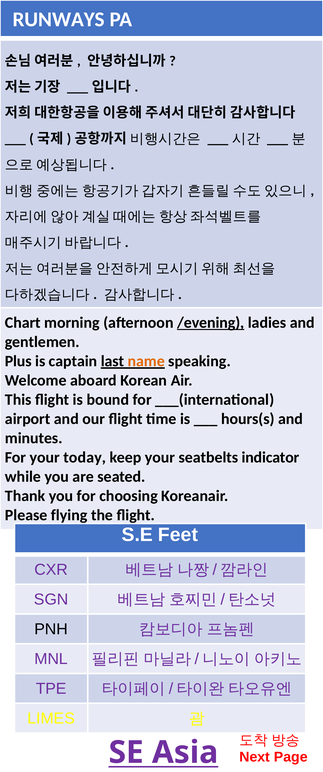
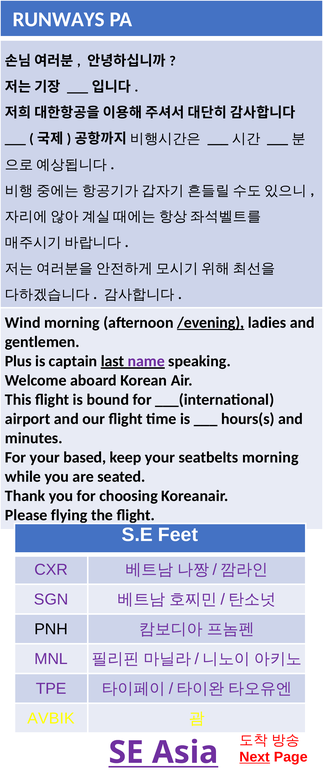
Chart: Chart -> Wind
name colour: orange -> purple
today: today -> based
seatbelts indicator: indicator -> morning
LIMES: LIMES -> AVBIK
Next underline: none -> present
